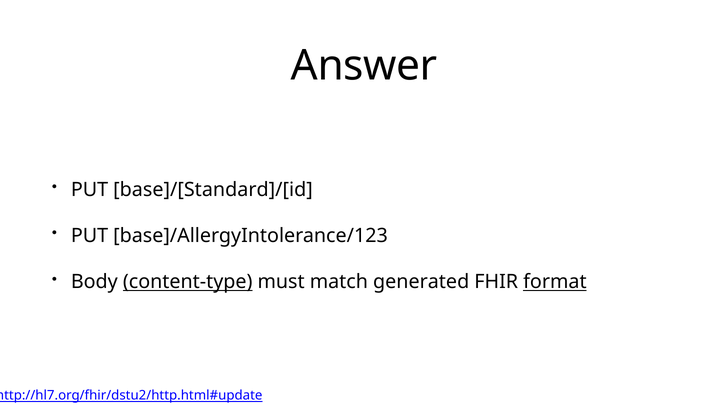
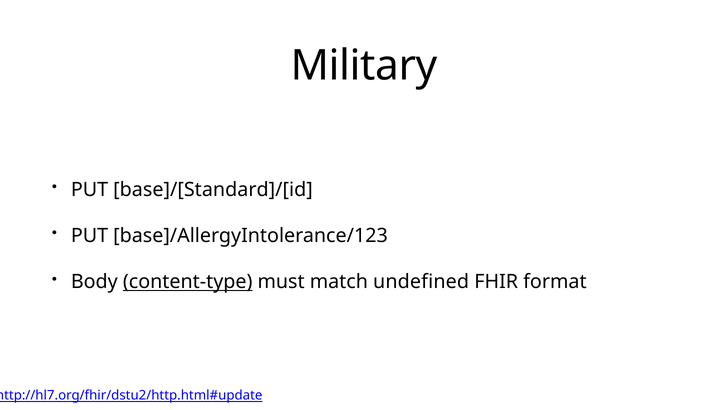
Answer: Answer -> Military
generated: generated -> undefined
format underline: present -> none
